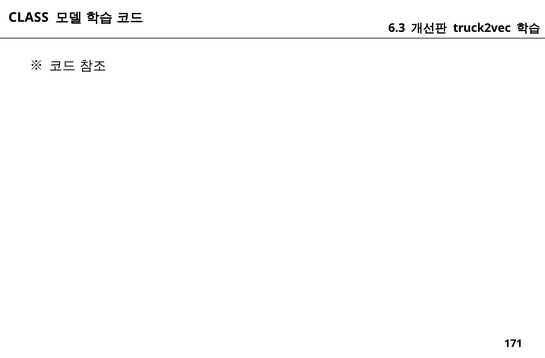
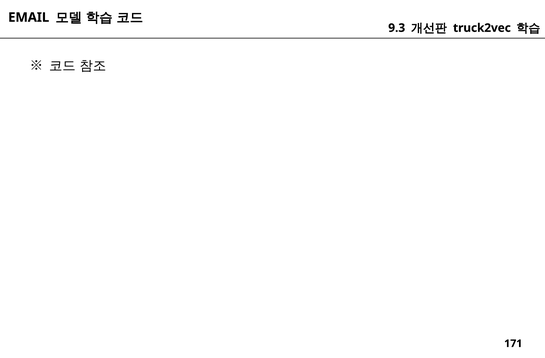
CLASS: CLASS -> EMAIL
6.3: 6.3 -> 9.3
